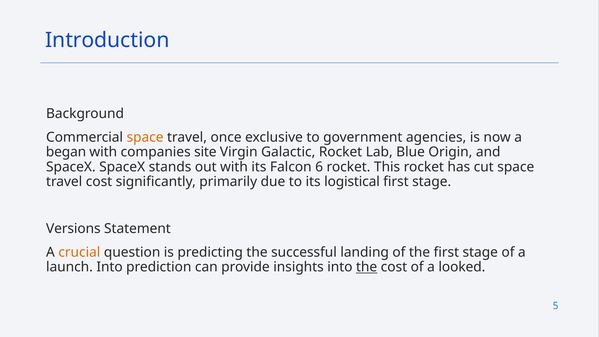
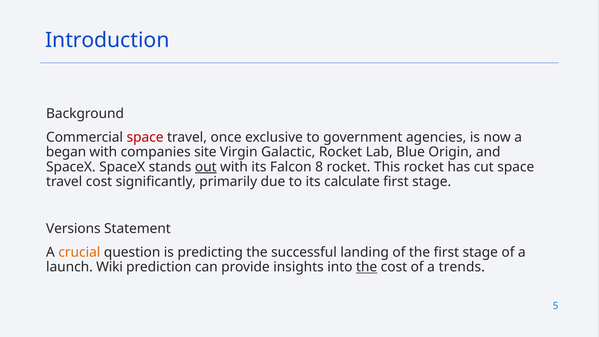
space at (145, 137) colour: orange -> red
out underline: none -> present
6: 6 -> 8
logistical: logistical -> calculate
launch Into: Into -> Wiki
looked: looked -> trends
